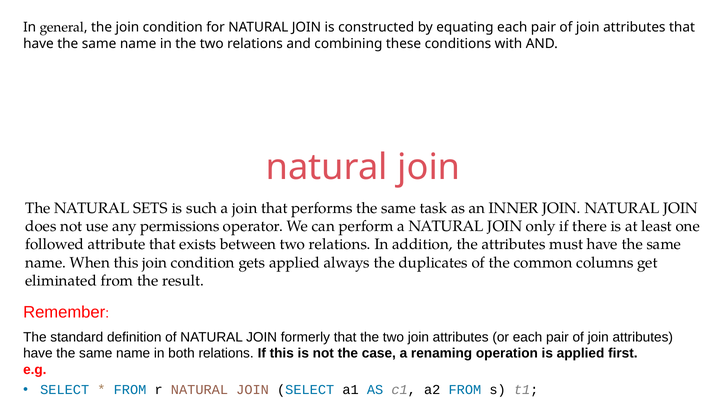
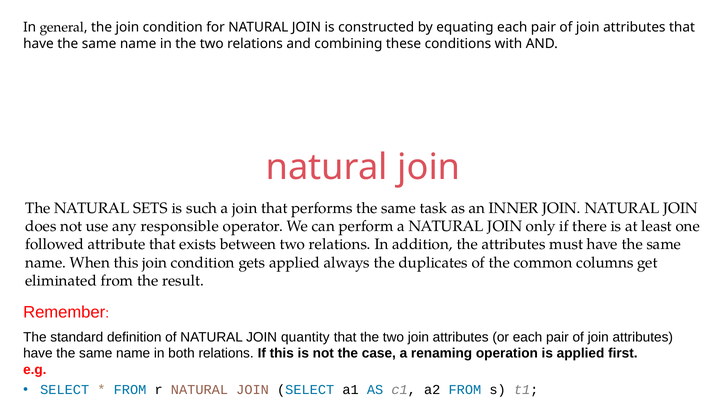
permissions: permissions -> responsible
formerly: formerly -> quantity
